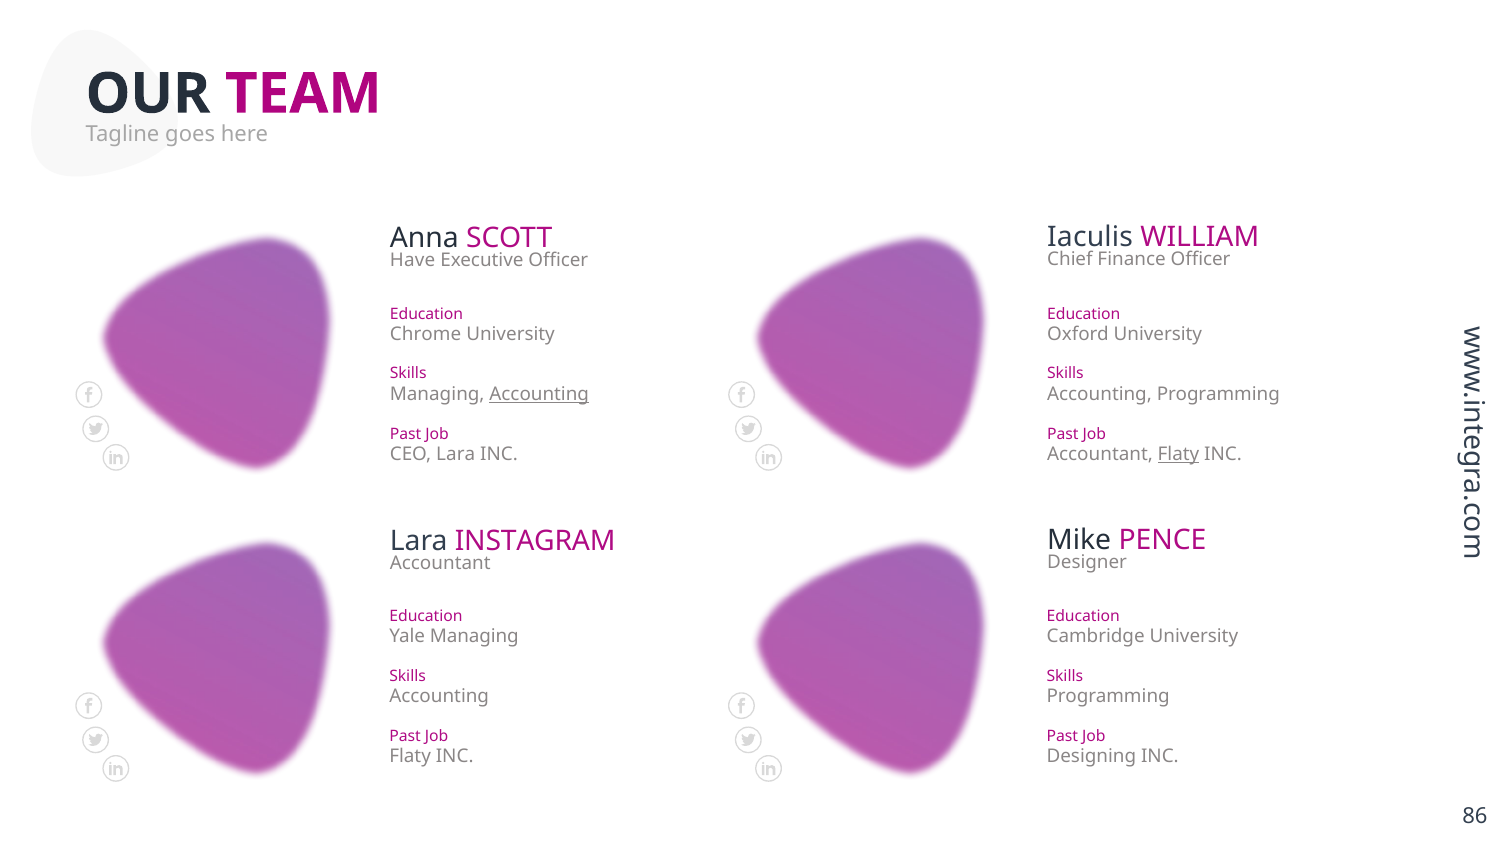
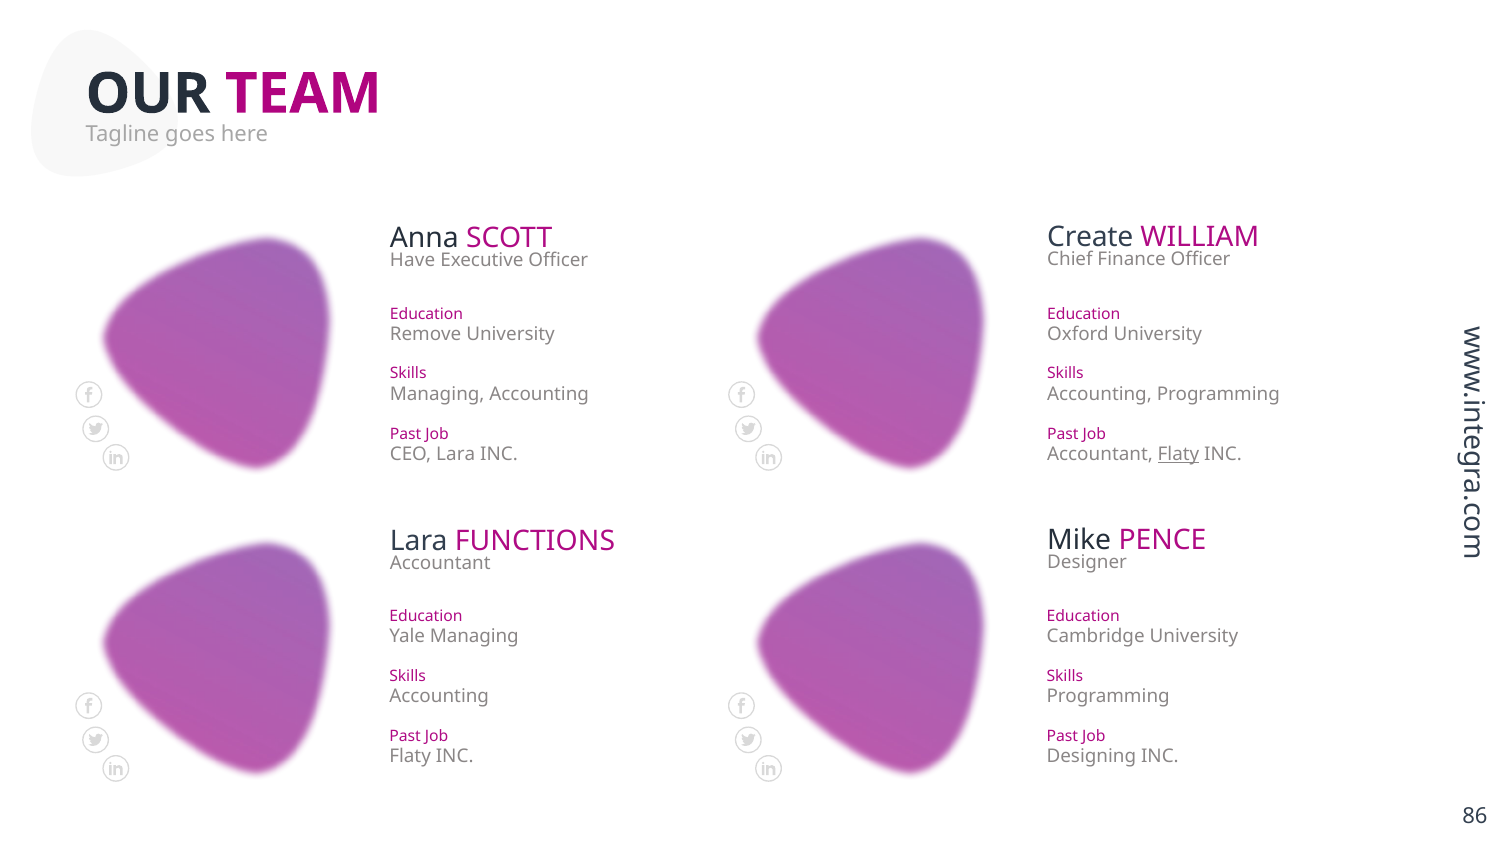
Iaculis: Iaculis -> Create
Chrome: Chrome -> Remove
Accounting at (539, 394) underline: present -> none
INSTAGRAM: INSTAGRAM -> FUNCTIONS
